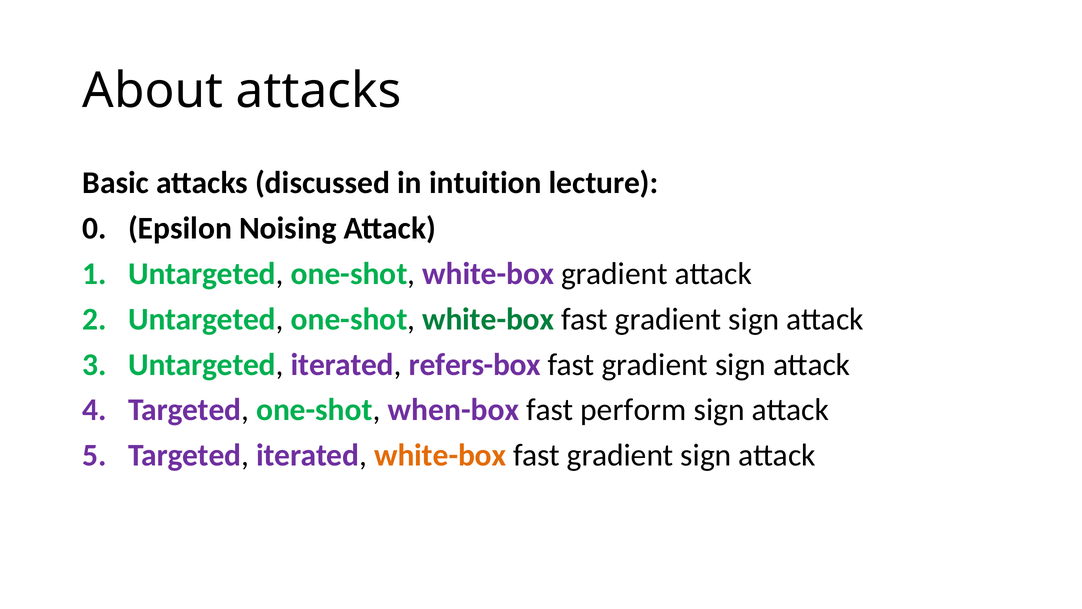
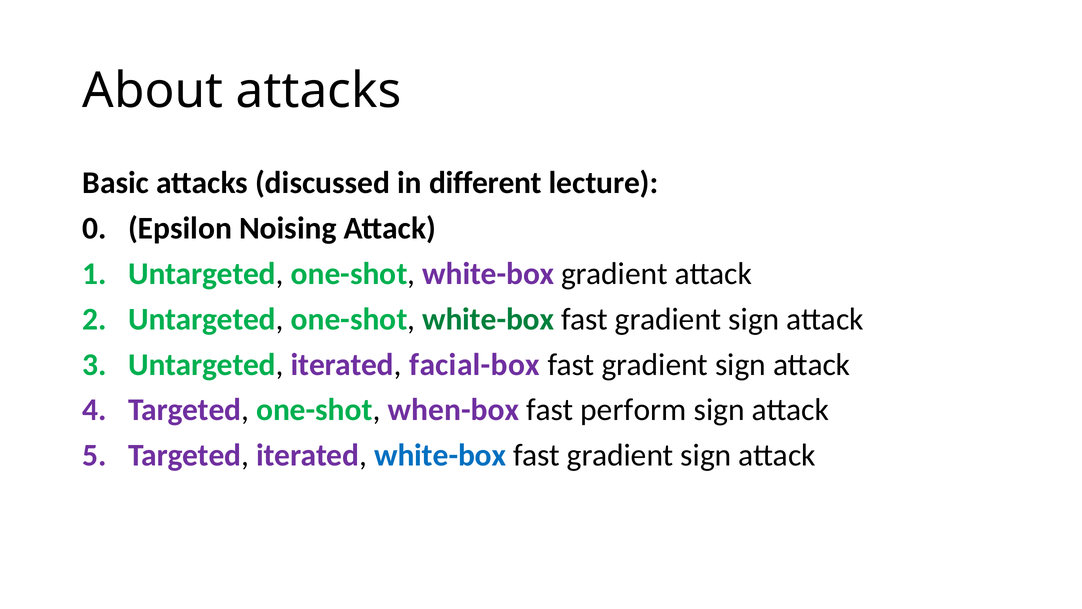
intuition: intuition -> different
refers-box: refers-box -> facial-box
white-box at (440, 455) colour: orange -> blue
